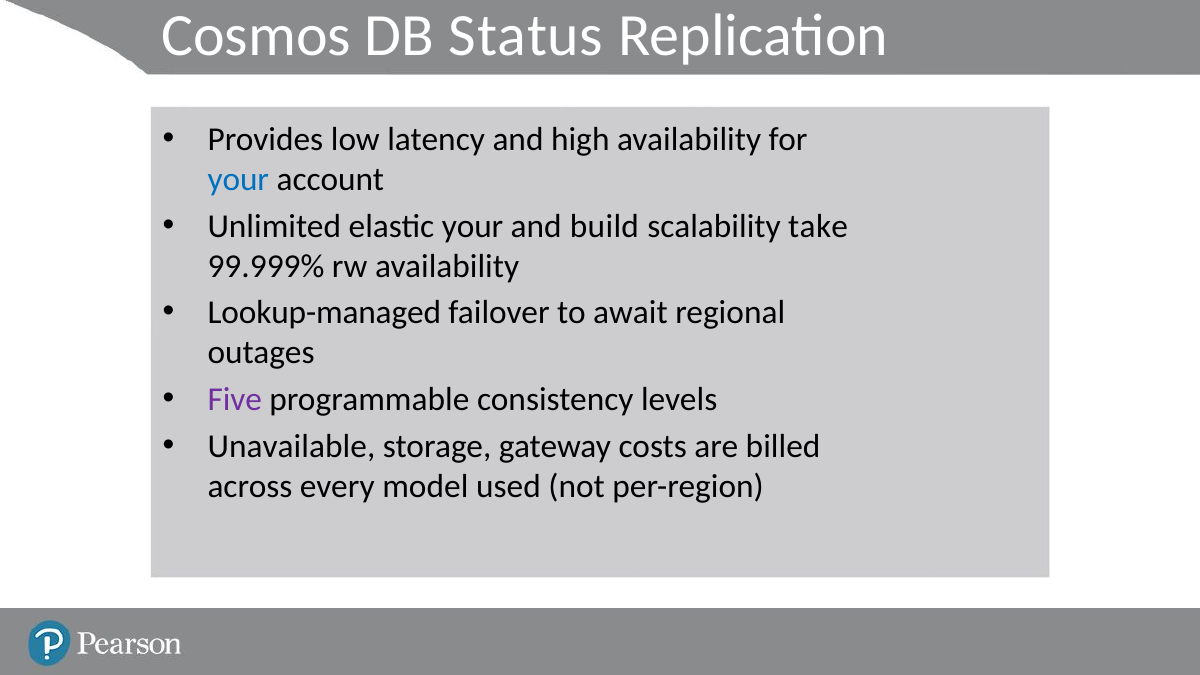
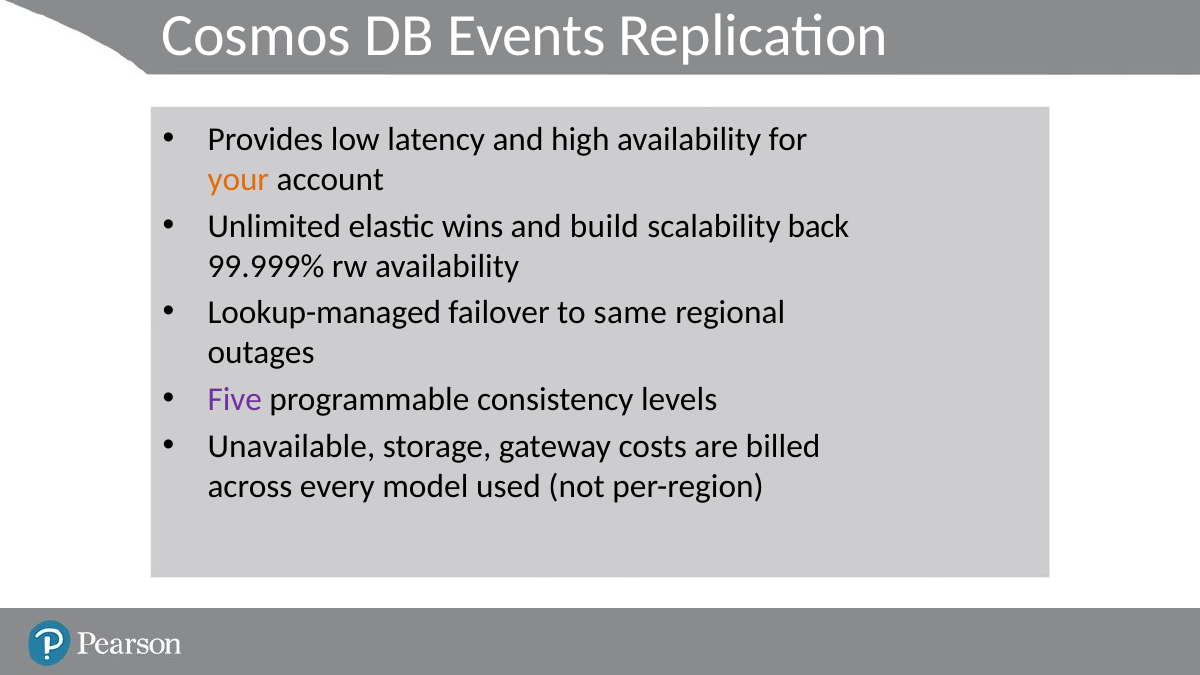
Status: Status -> Events
your at (238, 179) colour: blue -> orange
elastic your: your -> wins
take: take -> back
await: await -> same
